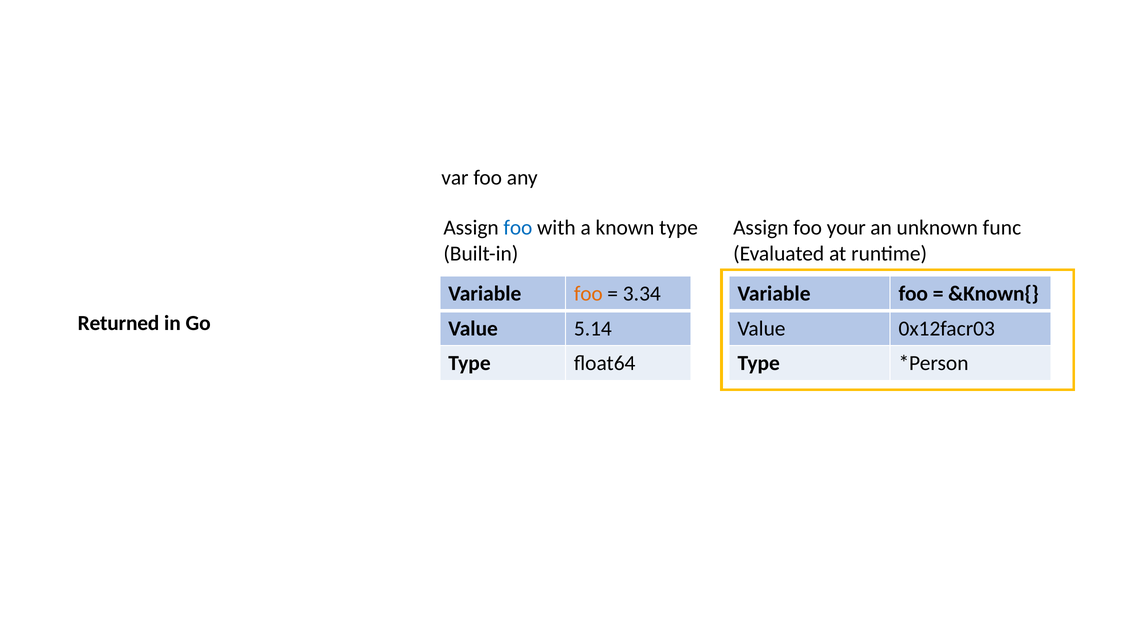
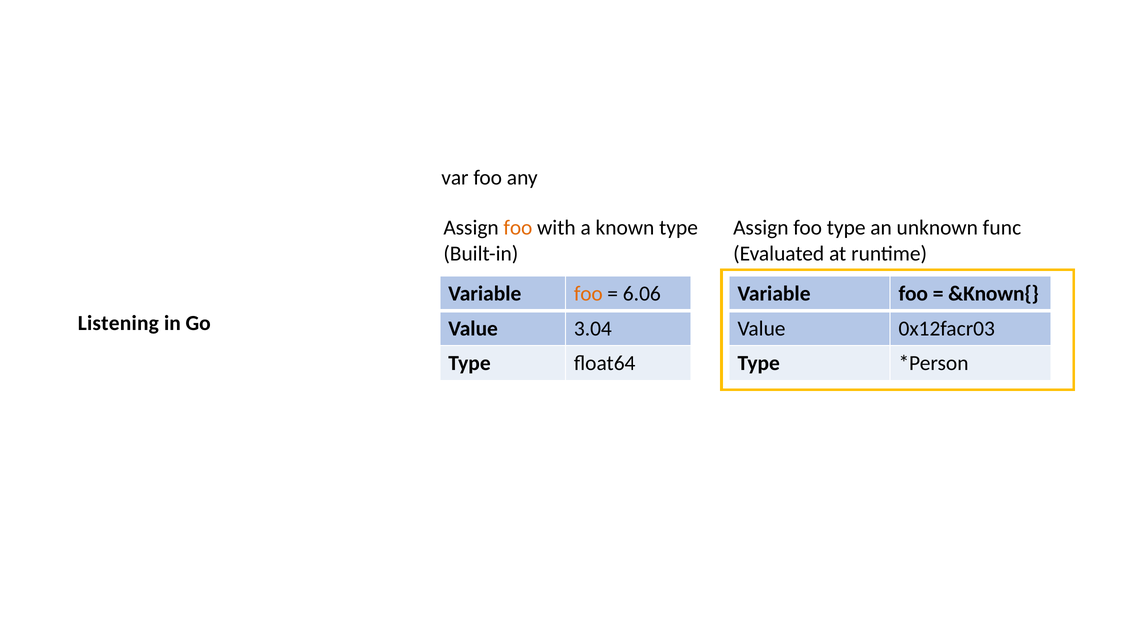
foo at (518, 228) colour: blue -> orange
foo your: your -> type
3.34: 3.34 -> 6.06
Returned: Returned -> Listening
5.14: 5.14 -> 3.04
